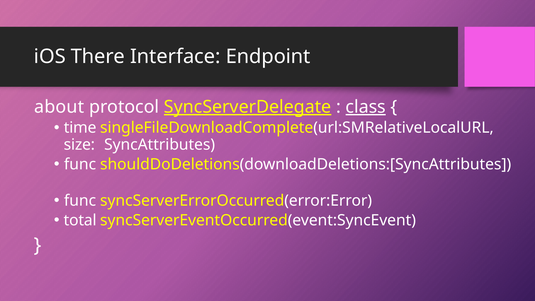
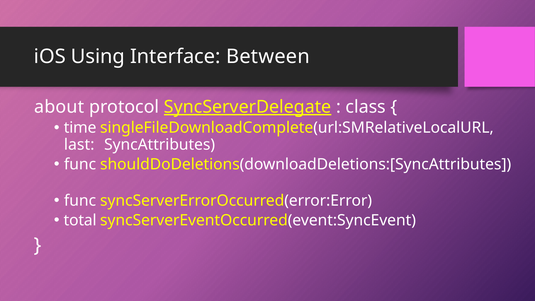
There: There -> Using
Endpoint: Endpoint -> Between
class underline: present -> none
size: size -> last
